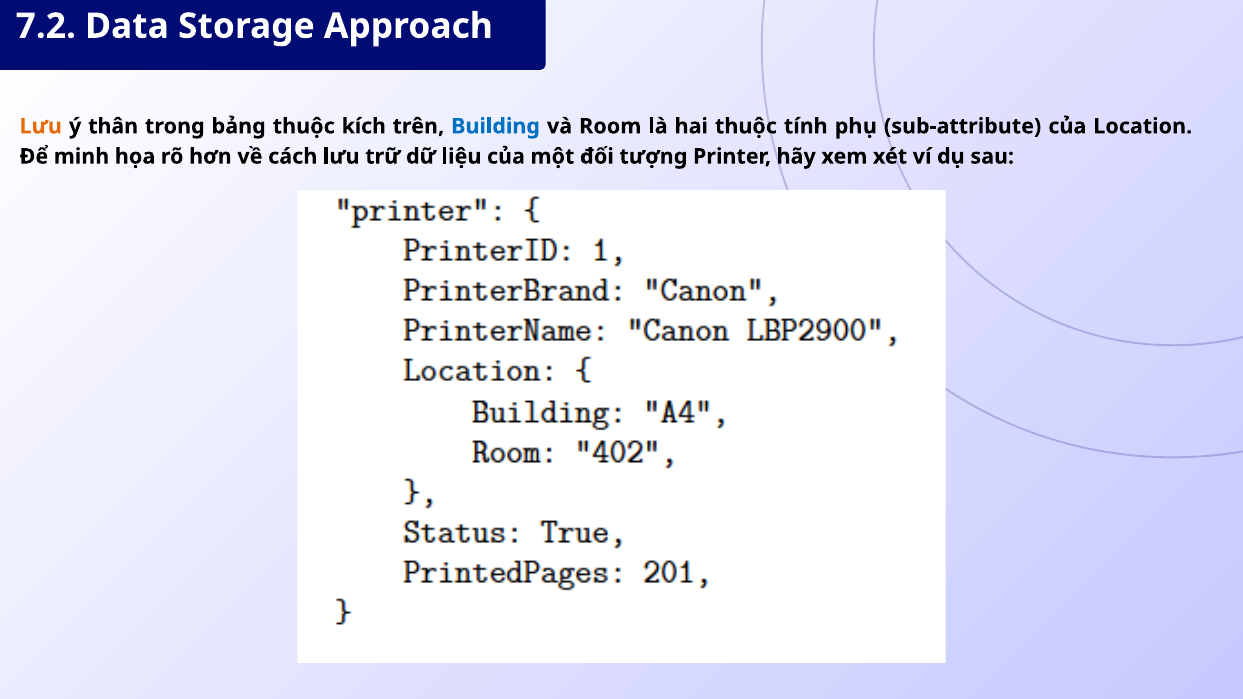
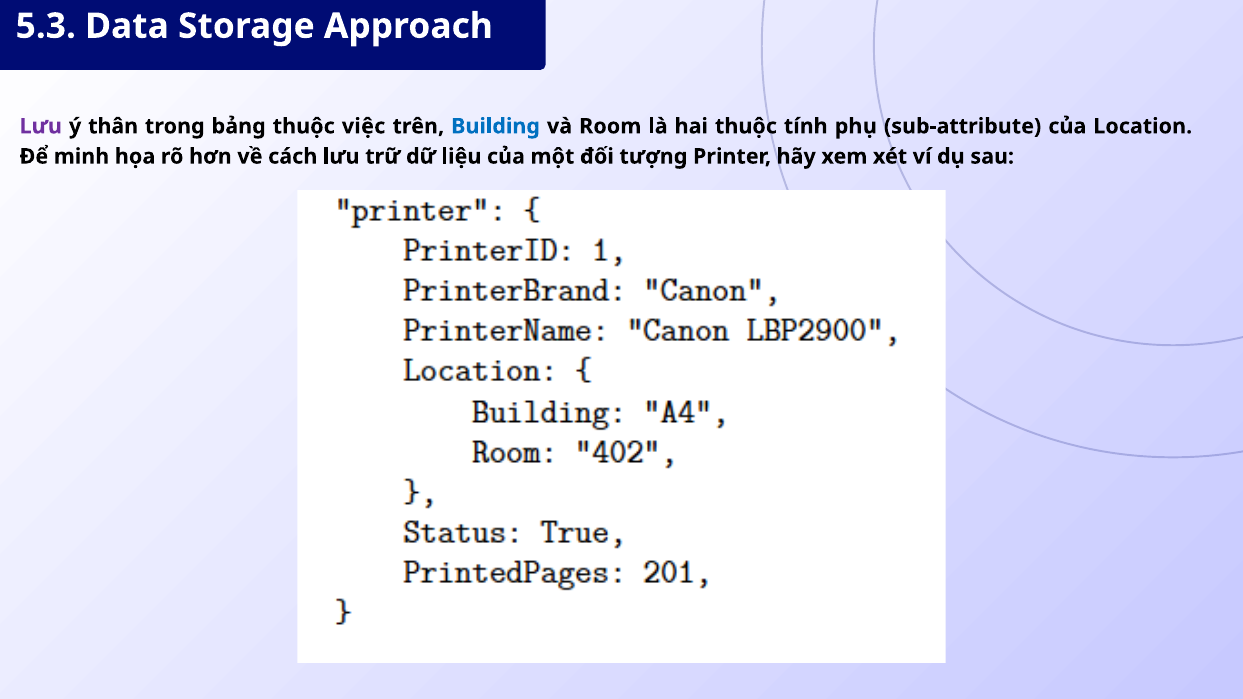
7.2: 7.2 -> 5.3
Lưu at (41, 126) colour: orange -> purple
kích: kích -> việc
